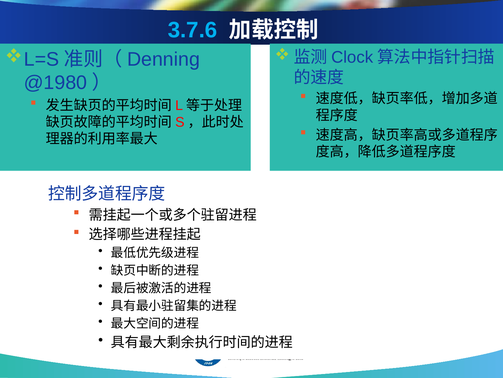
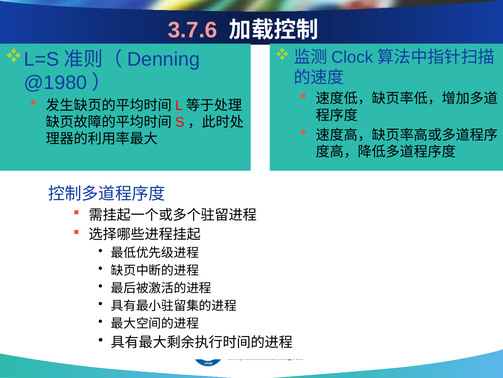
3.7.6 colour: light blue -> pink
